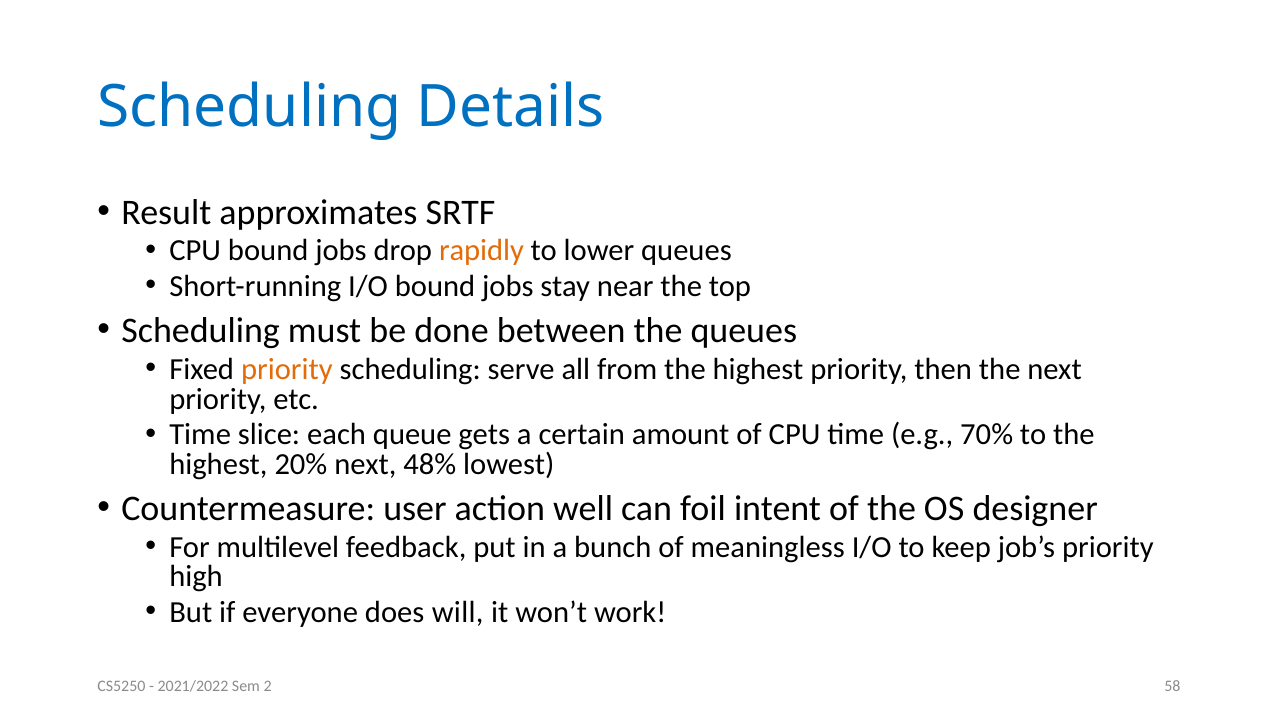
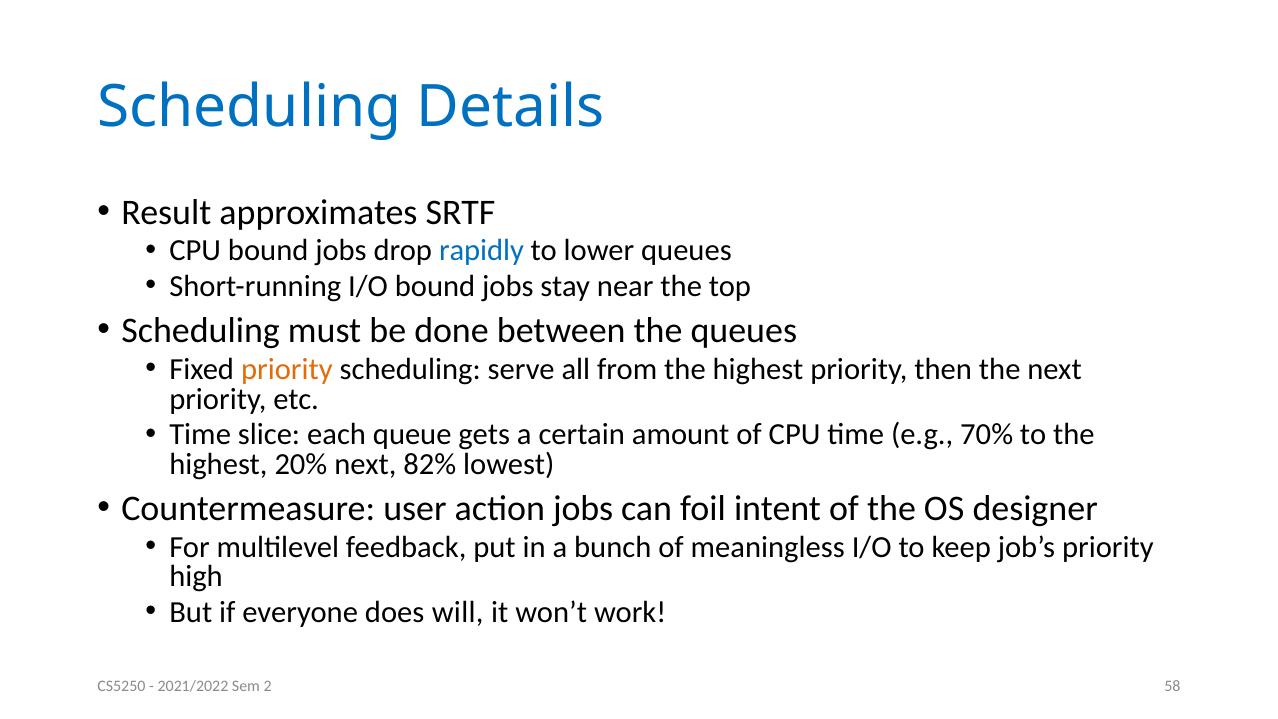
rapidly colour: orange -> blue
48%: 48% -> 82%
action well: well -> jobs
